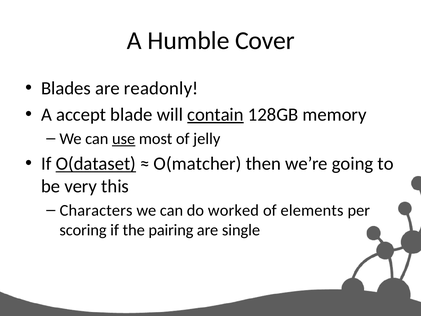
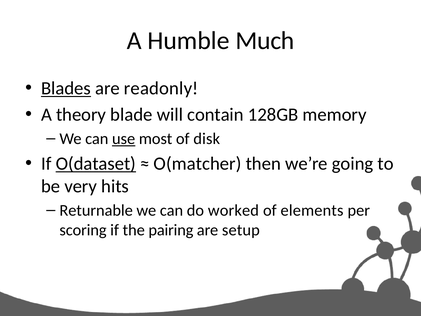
Cover: Cover -> Much
Blades underline: none -> present
accept: accept -> theory
contain underline: present -> none
jelly: jelly -> disk
this: this -> hits
Characters: Characters -> Returnable
single: single -> setup
